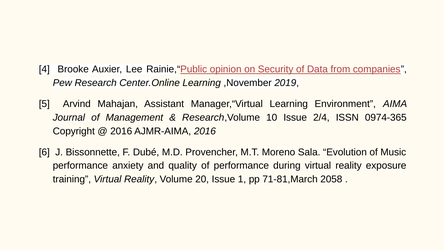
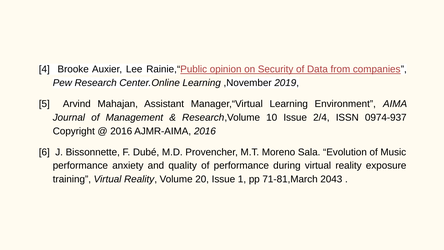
0974-365: 0974-365 -> 0974-937
2058: 2058 -> 2043
